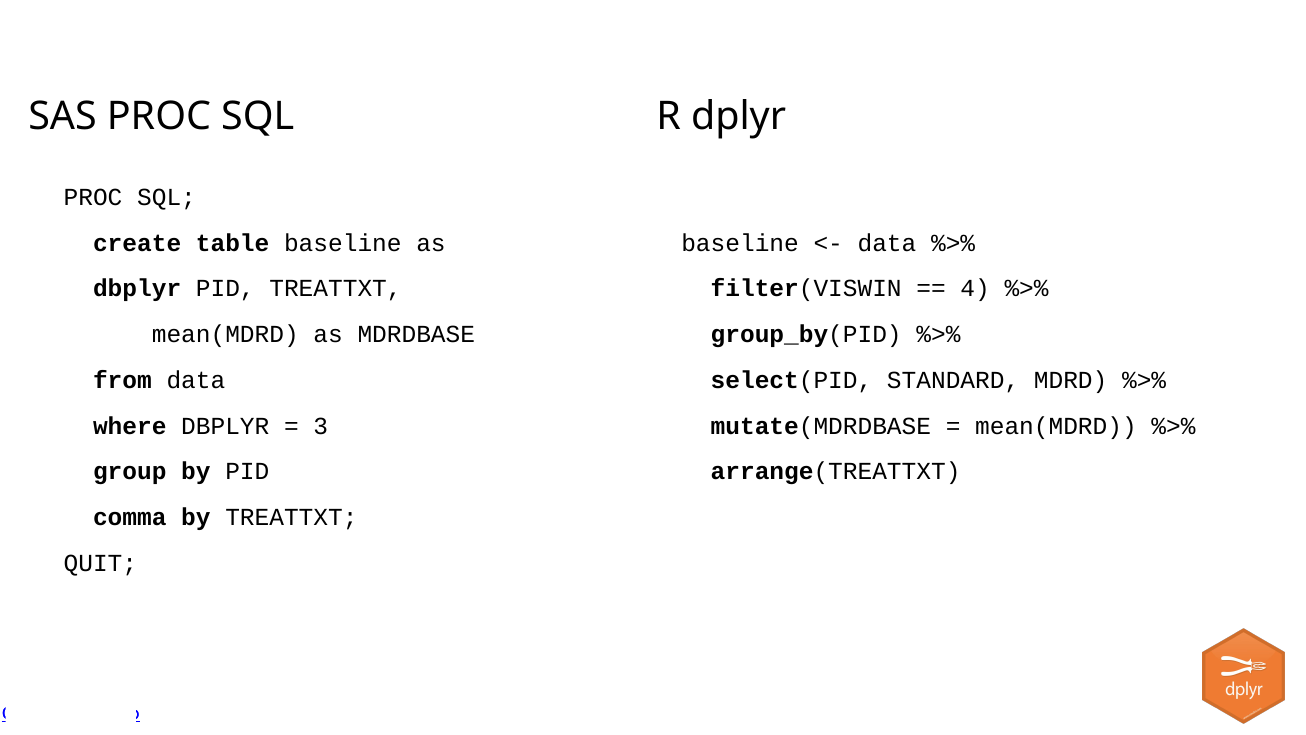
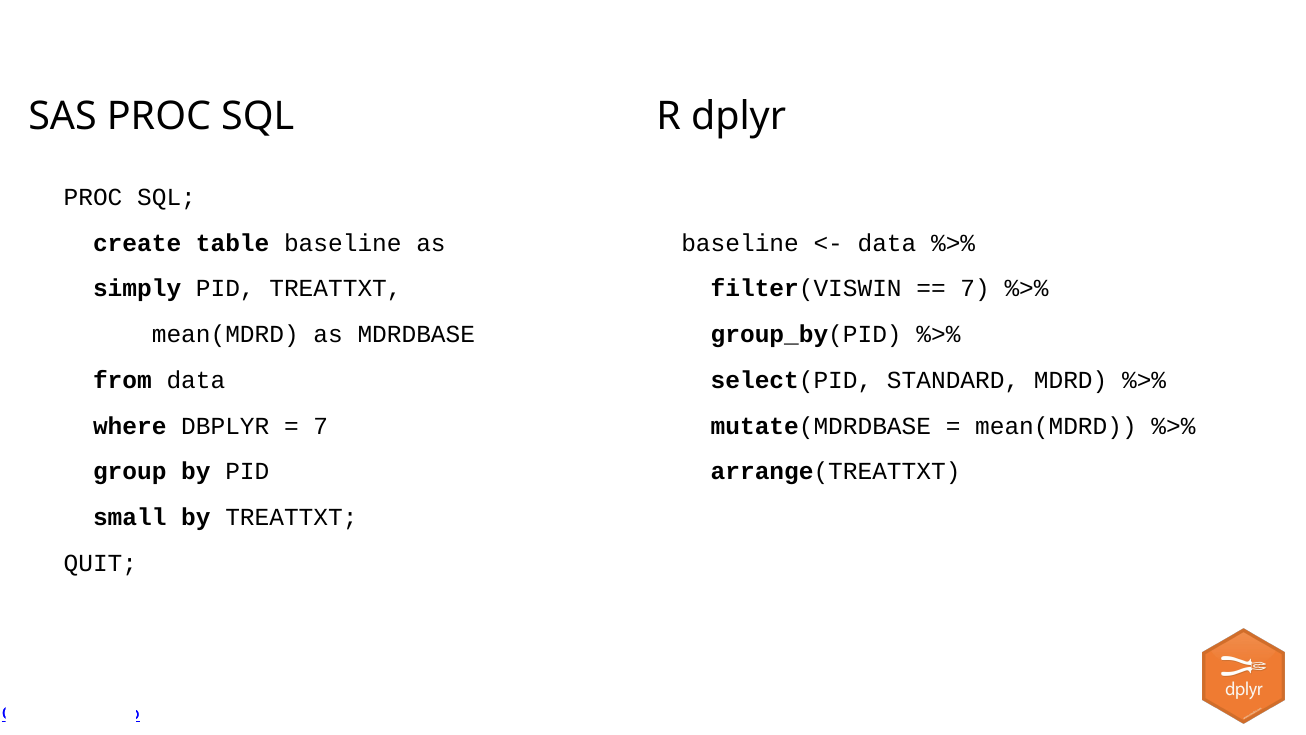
dbplyr at (137, 289): dbplyr -> simply
4 at (975, 289): 4 -> 7
3 at (321, 426): 3 -> 7
comma: comma -> small
